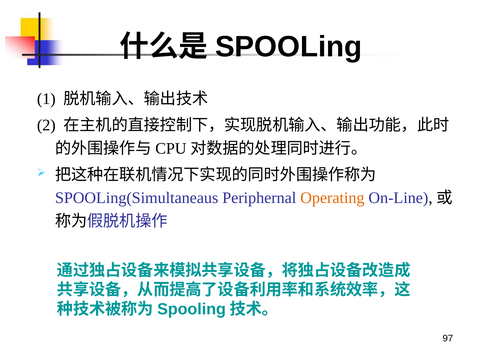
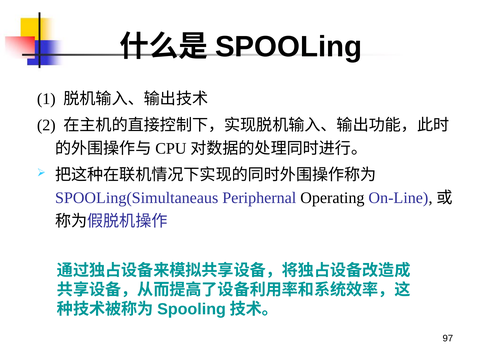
Operating colour: orange -> black
